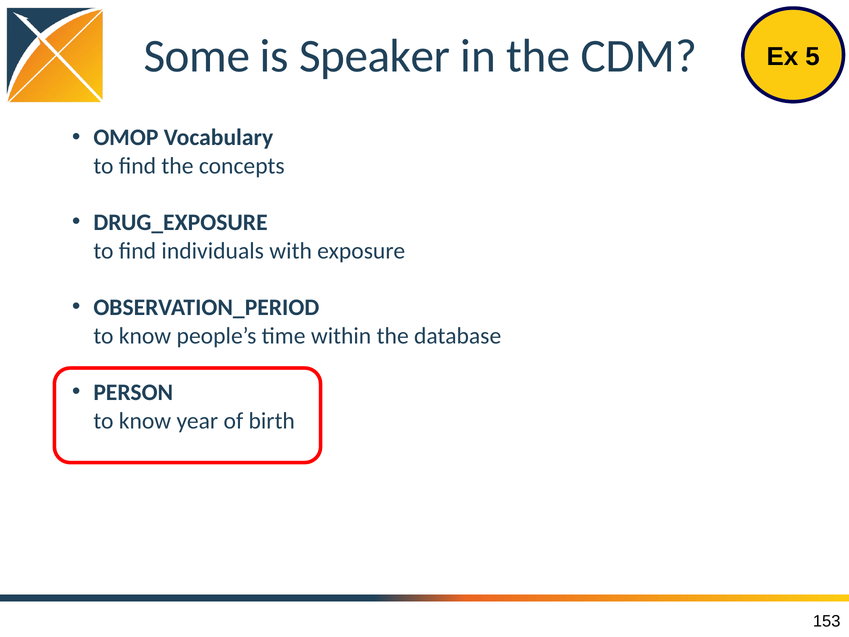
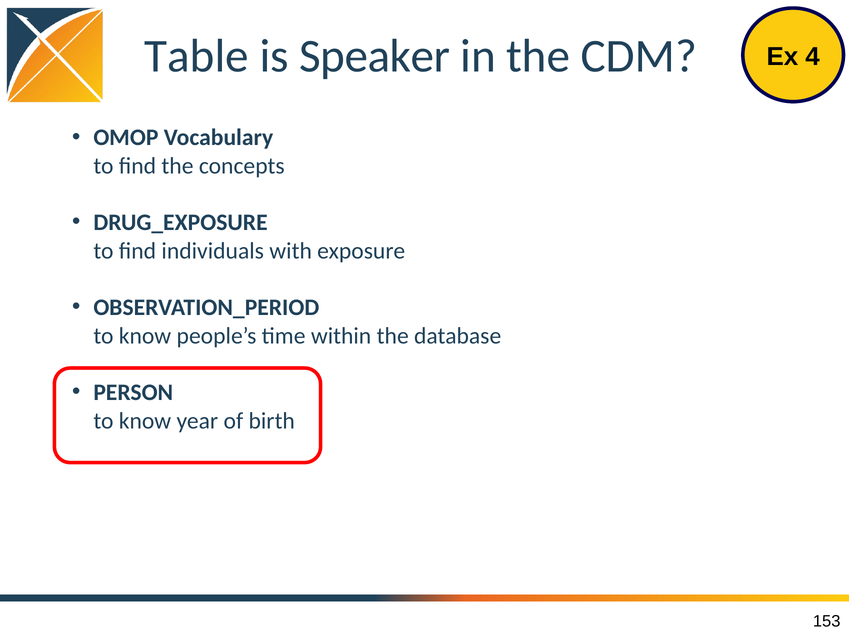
Some: Some -> Table
5: 5 -> 4
